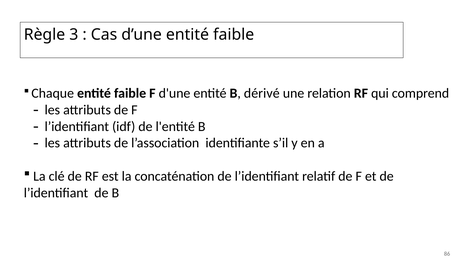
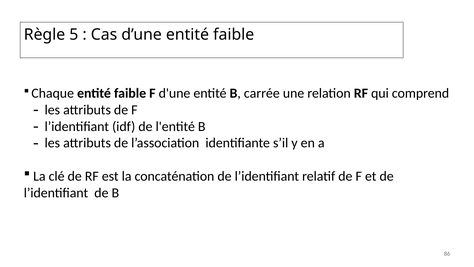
3: 3 -> 5
dérivé: dérivé -> carrée
